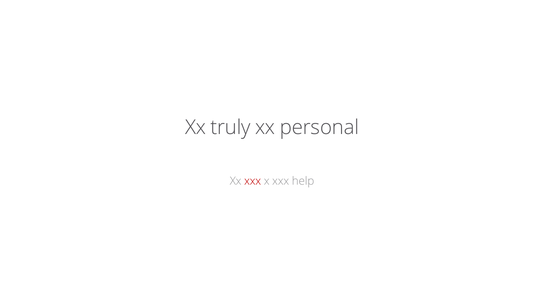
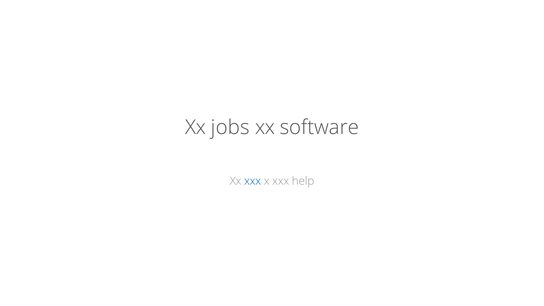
truly: truly -> jobs
personal: personal -> software
xxx at (253, 181) colour: red -> blue
